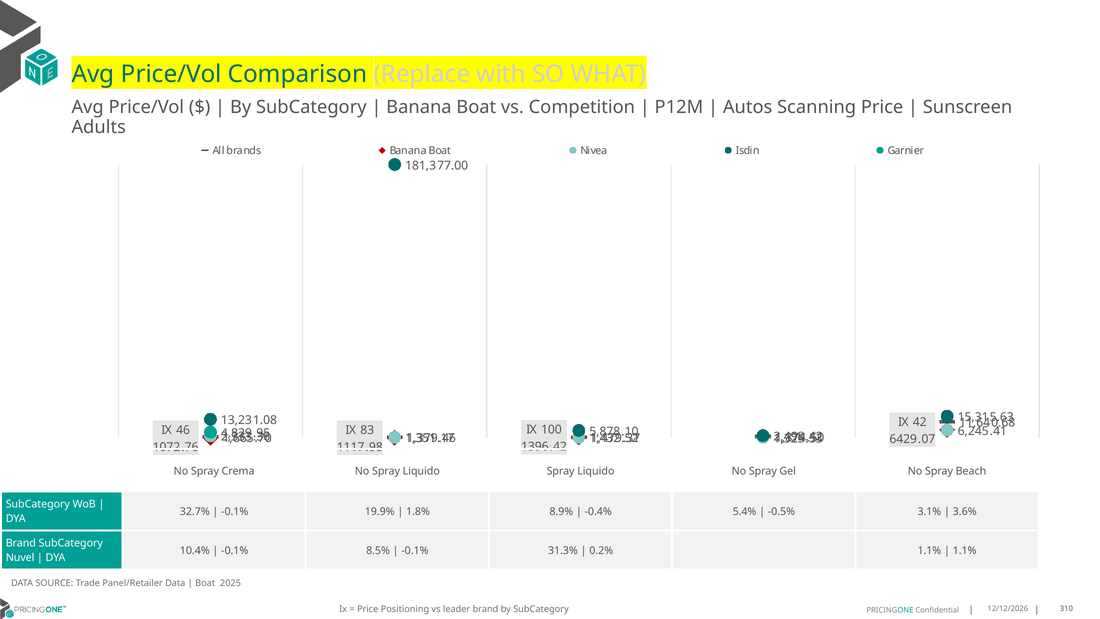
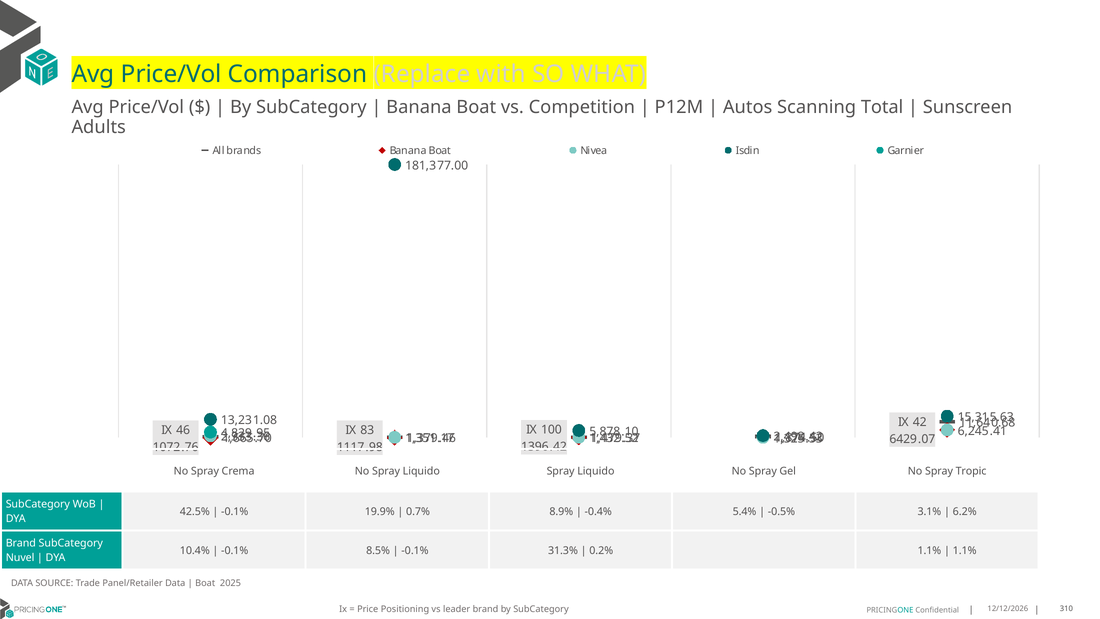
Scanning Price: Price -> Total
Beach: Beach -> Tropic
32.7%: 32.7% -> 42.5%
1.8%: 1.8% -> 0.7%
3.6%: 3.6% -> 6.2%
